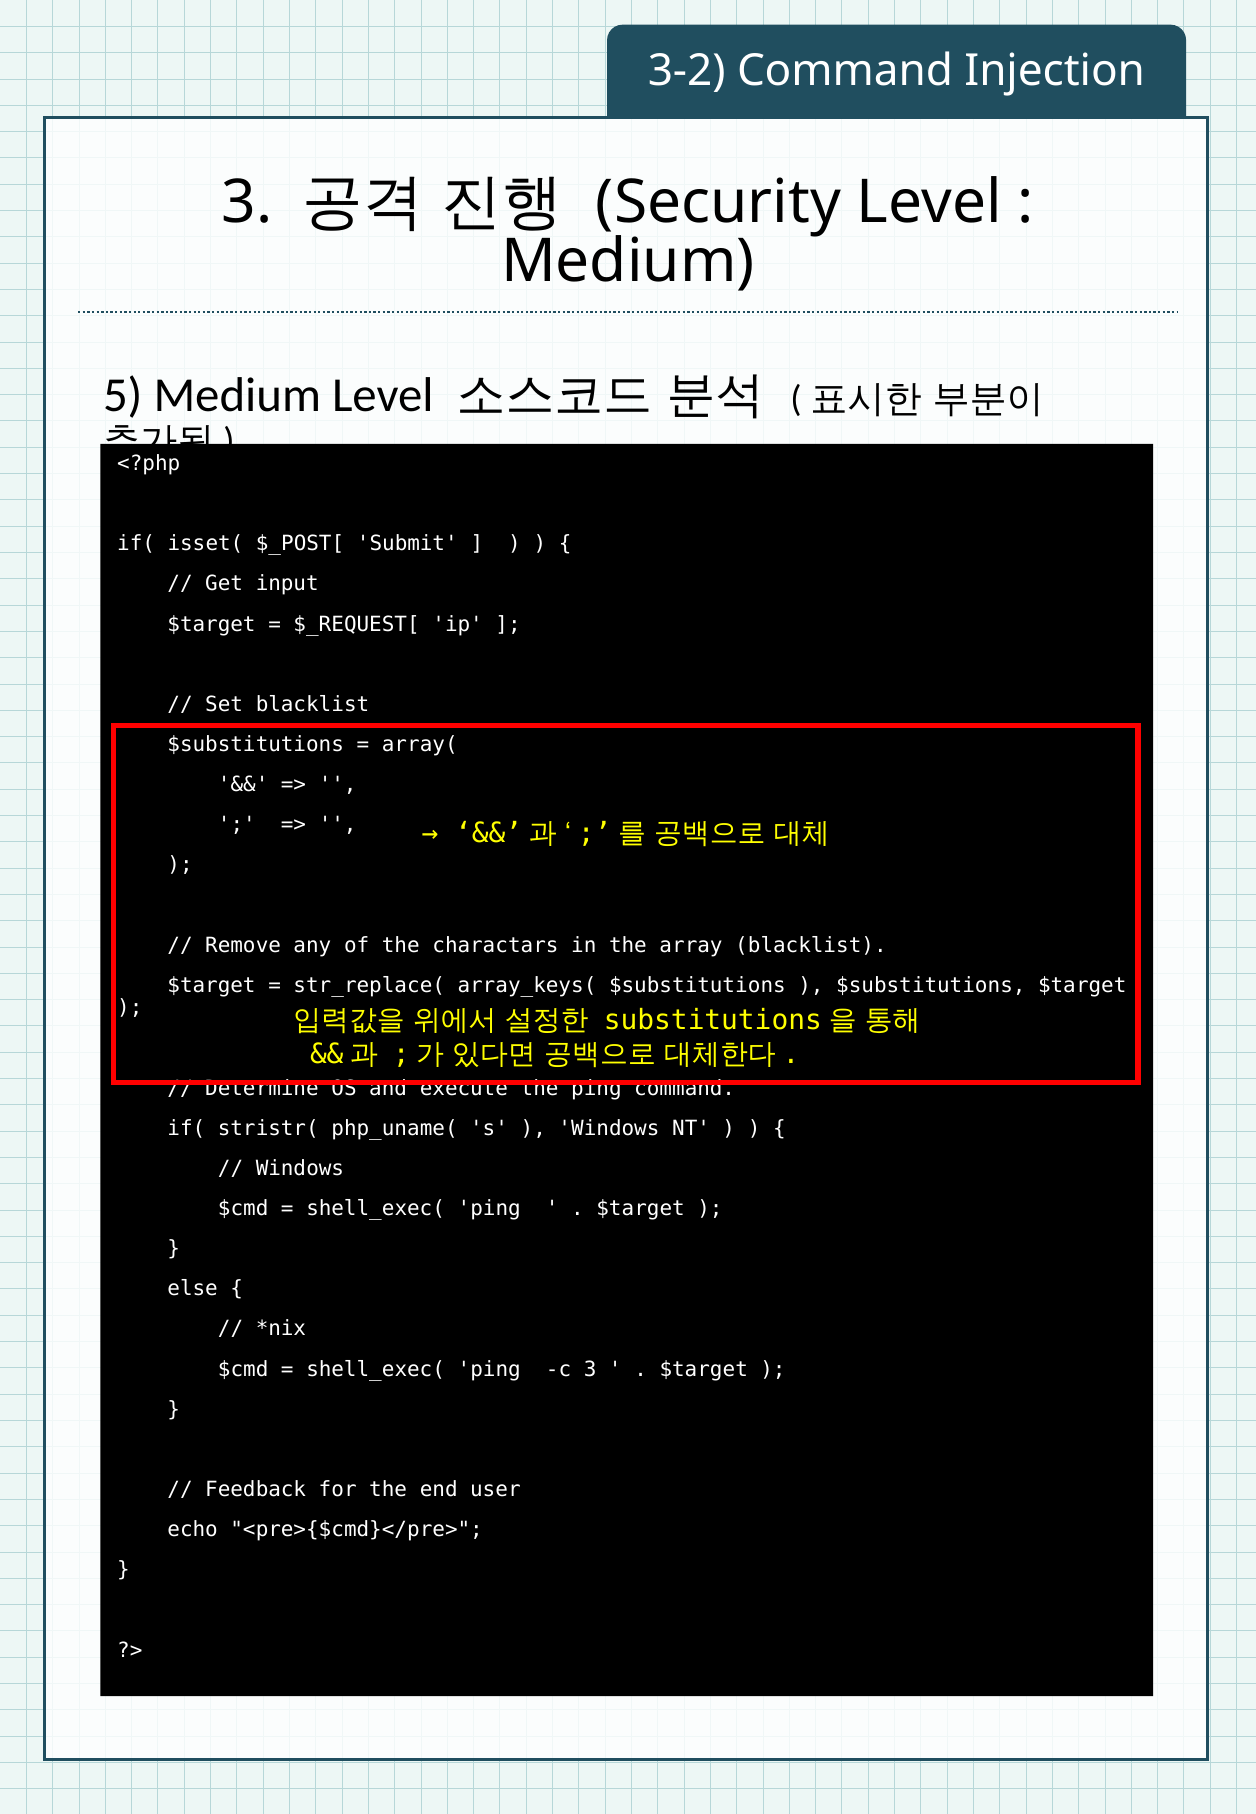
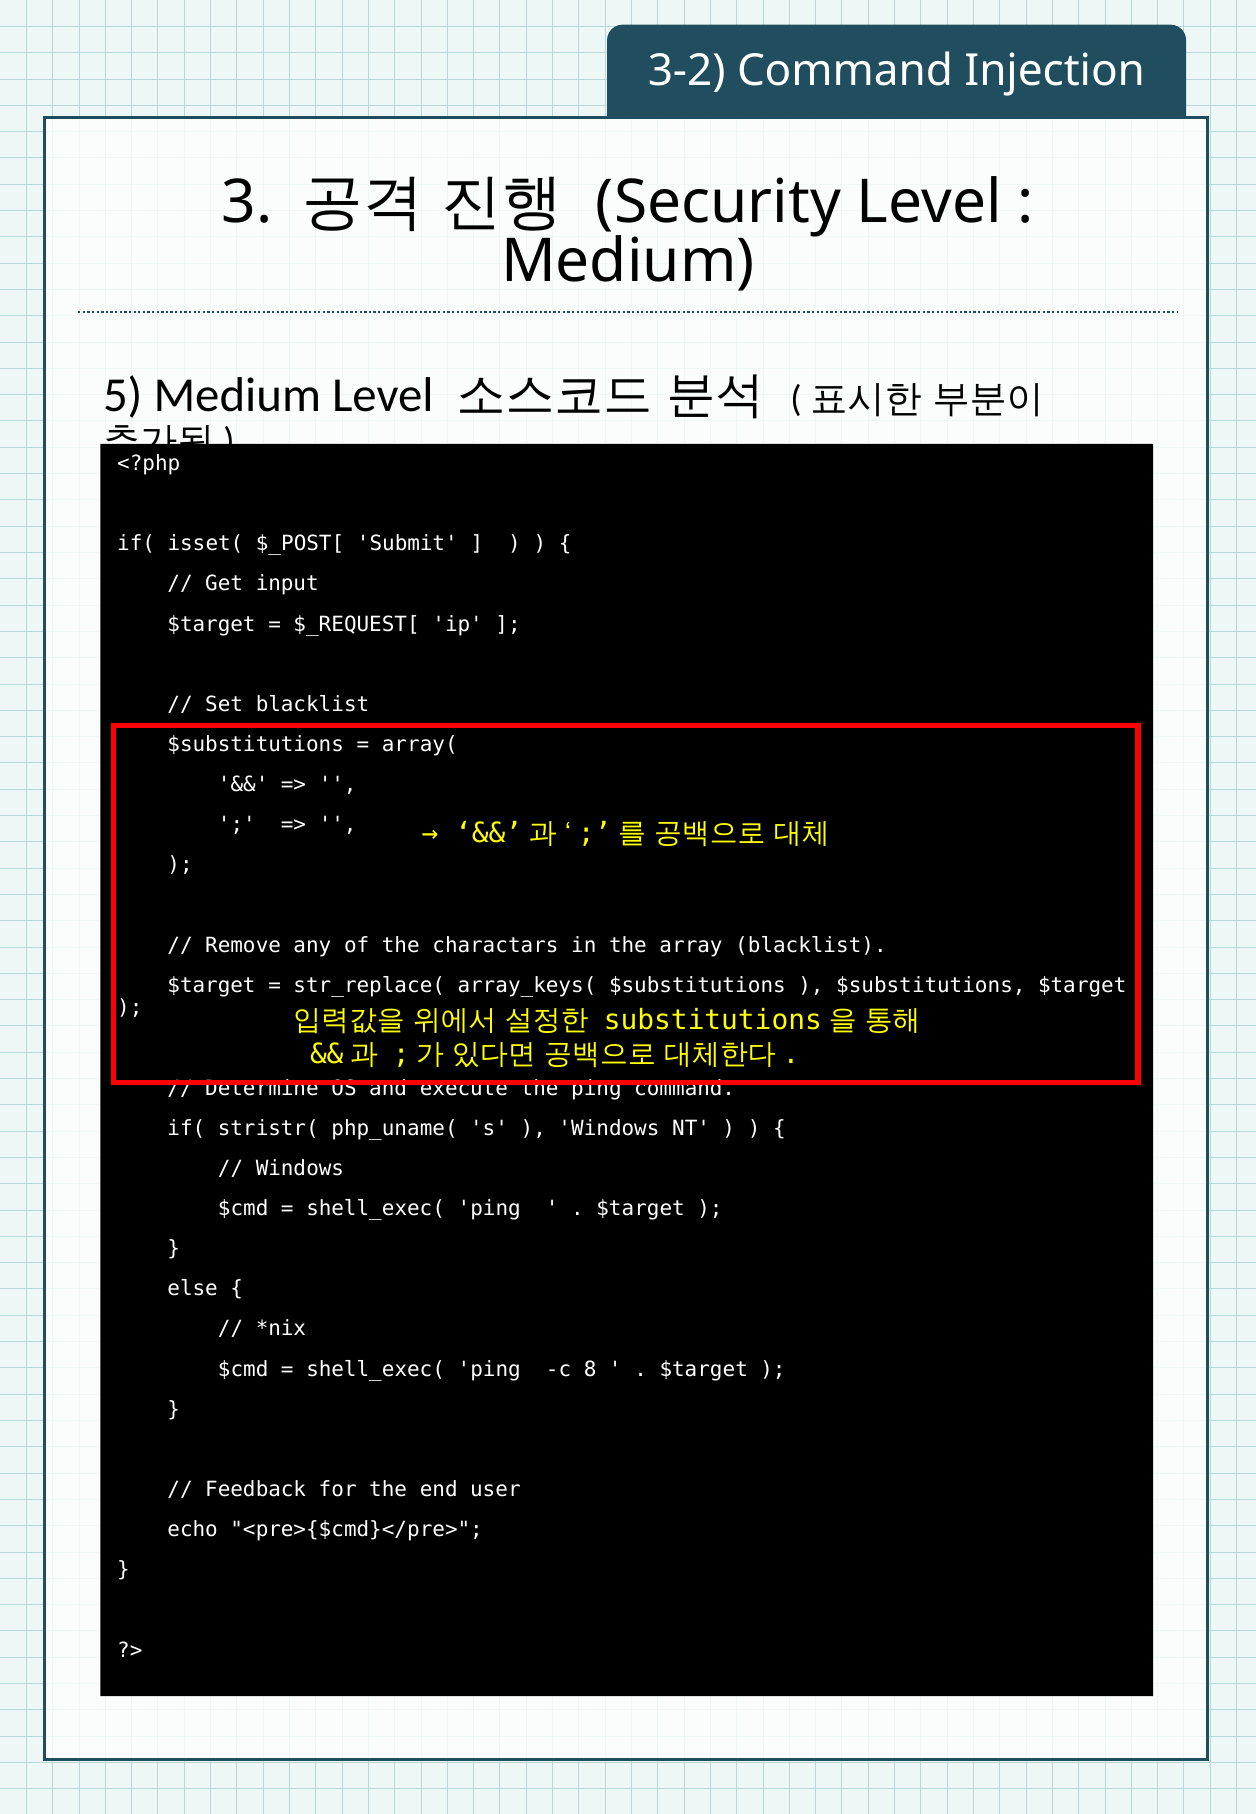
c 3: 3 -> 8
